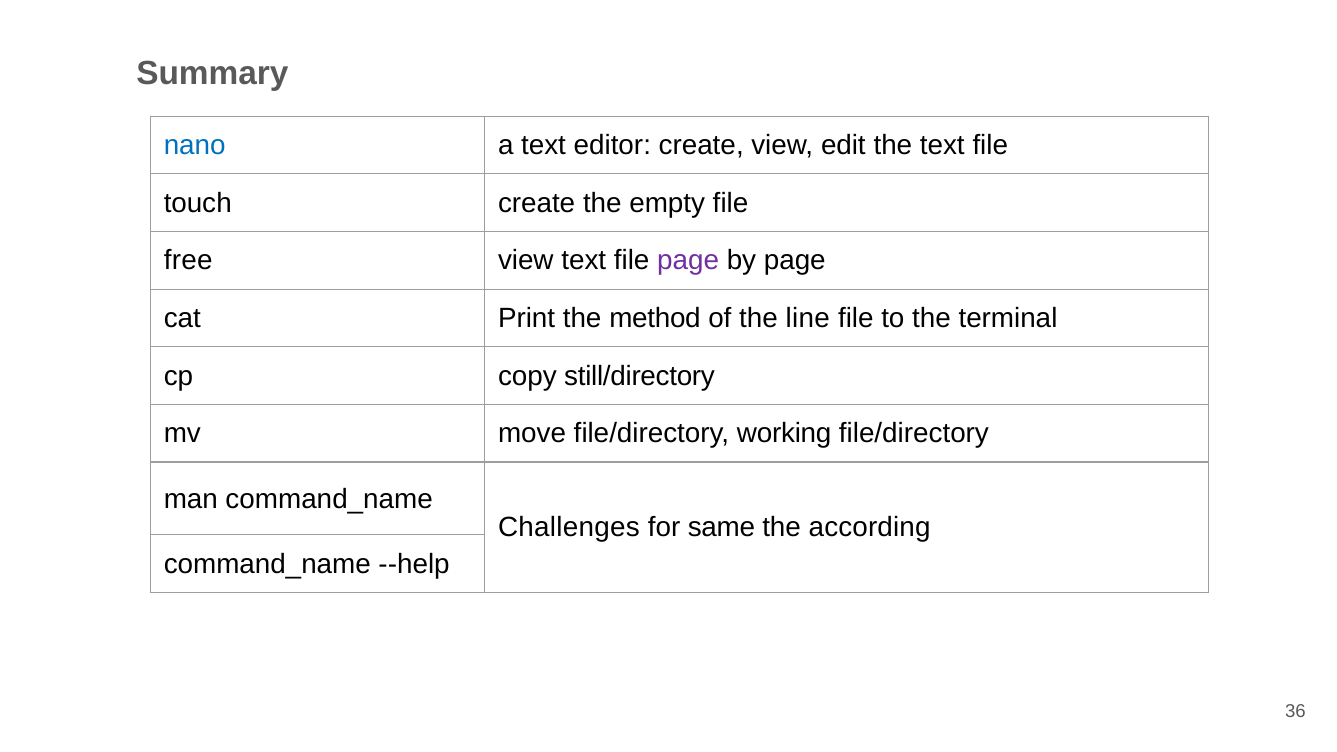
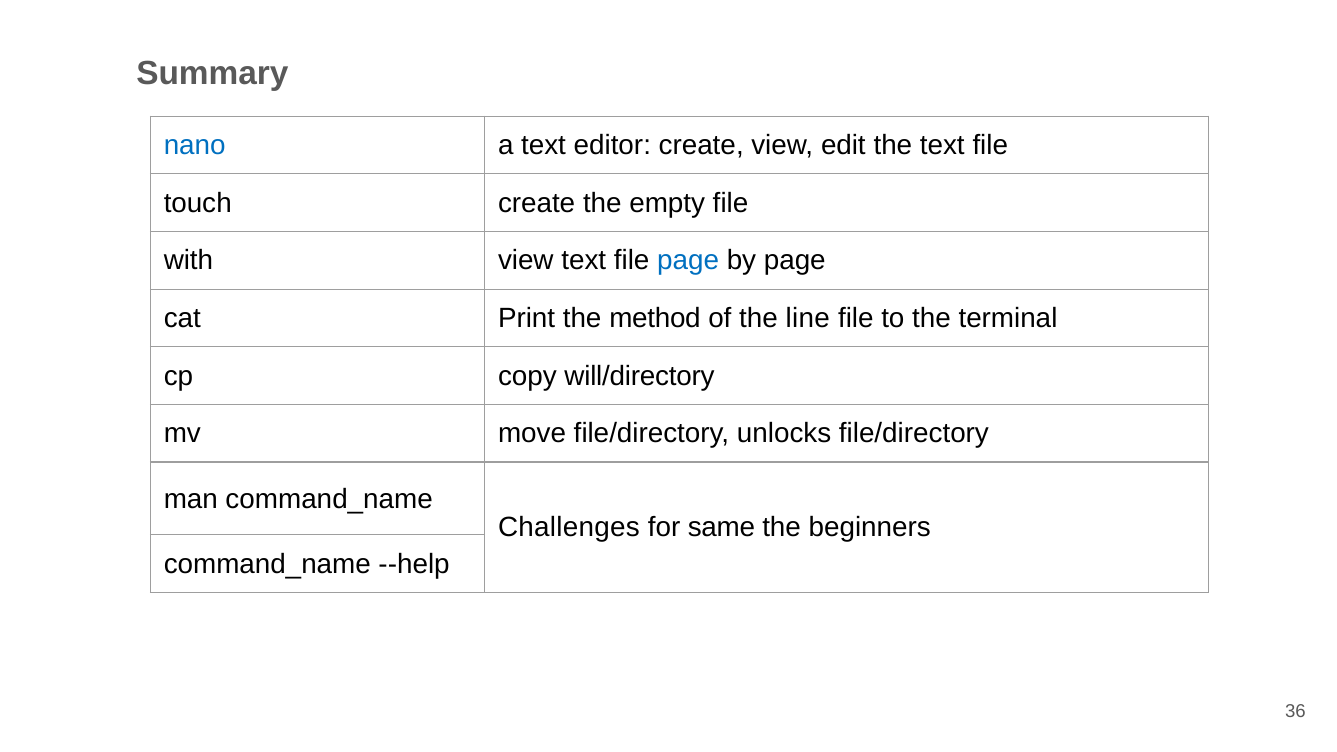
free: free -> with
page at (688, 261) colour: purple -> blue
still/directory: still/directory -> will/directory
working: working -> unlocks
according: according -> beginners
